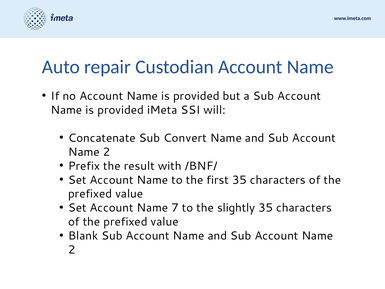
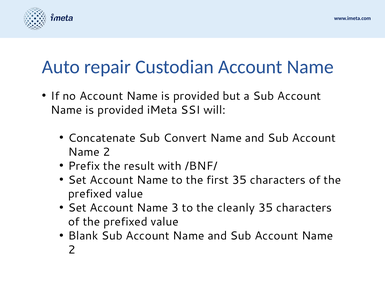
7: 7 -> 3
slightly: slightly -> cleanly
